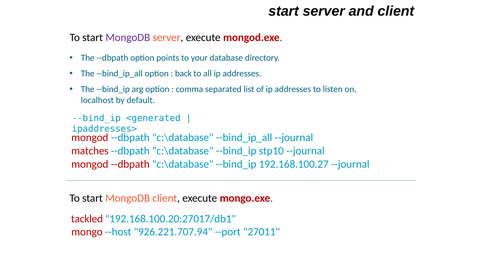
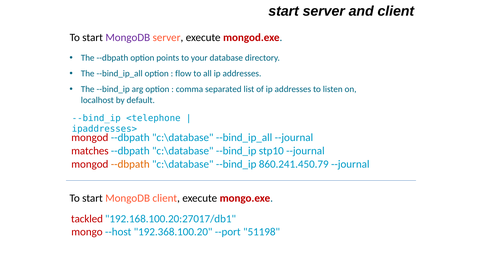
back: back -> flow
<generated: <generated -> <telephone
--dbpath at (130, 164) colour: red -> orange
192.168.100.27: 192.168.100.27 -> 860.241.450.79
926.221.707.94: 926.221.707.94 -> 192.368.100.20
27011: 27011 -> 51198
